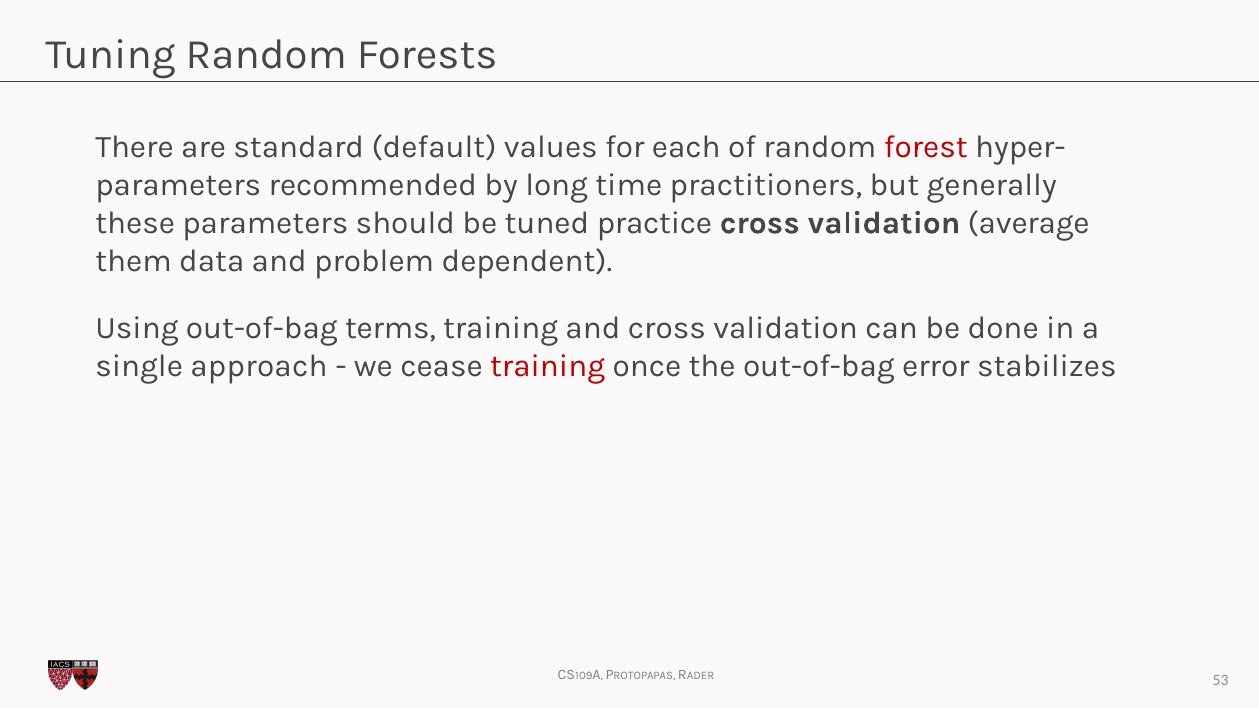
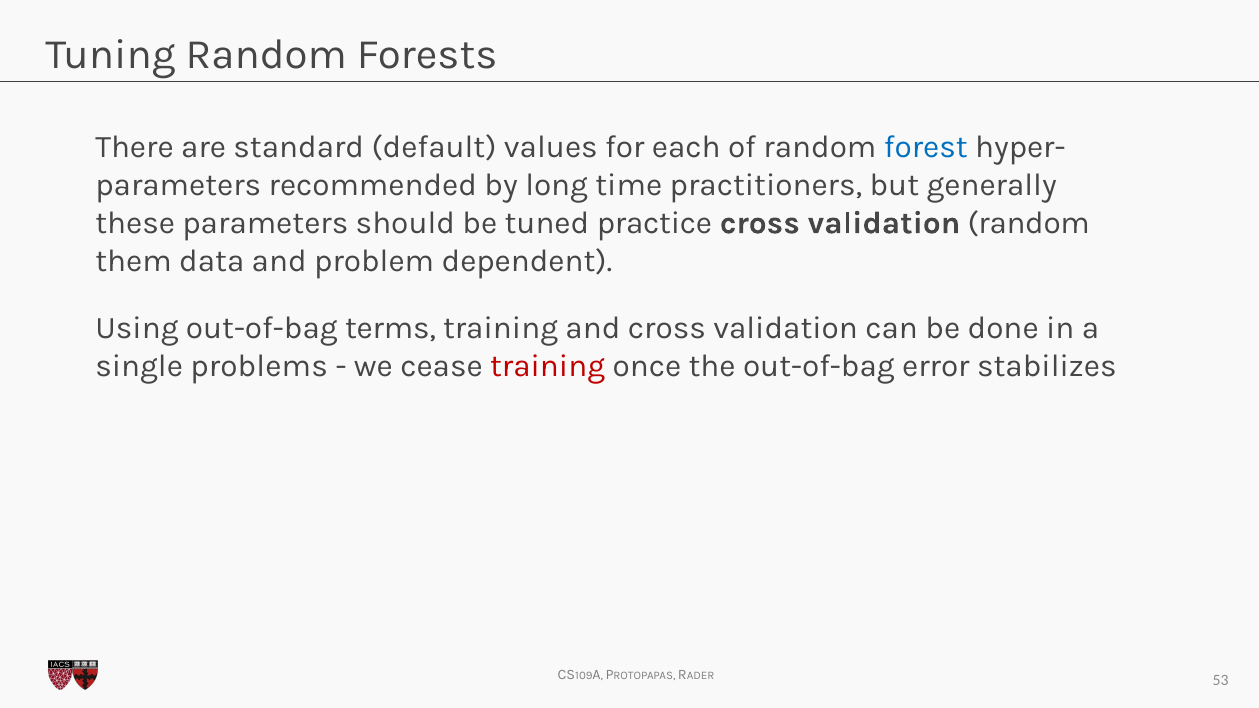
forest colour: red -> blue
validation average: average -> random
approach: approach -> problems
